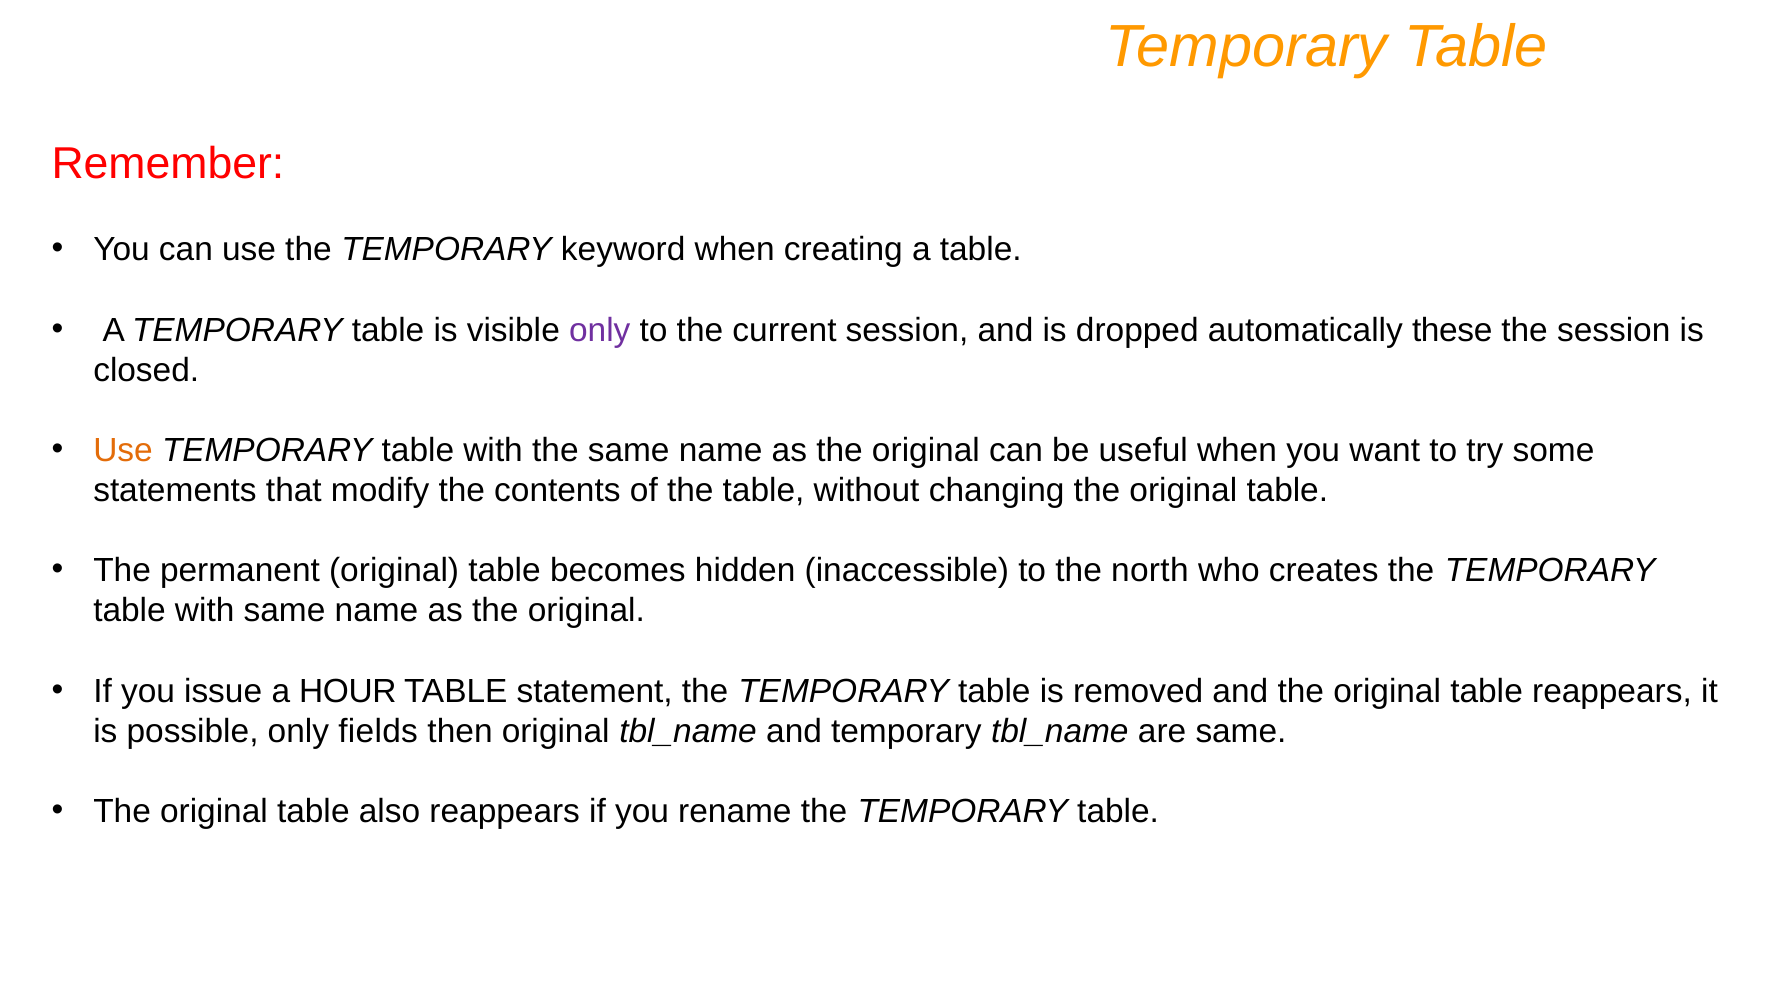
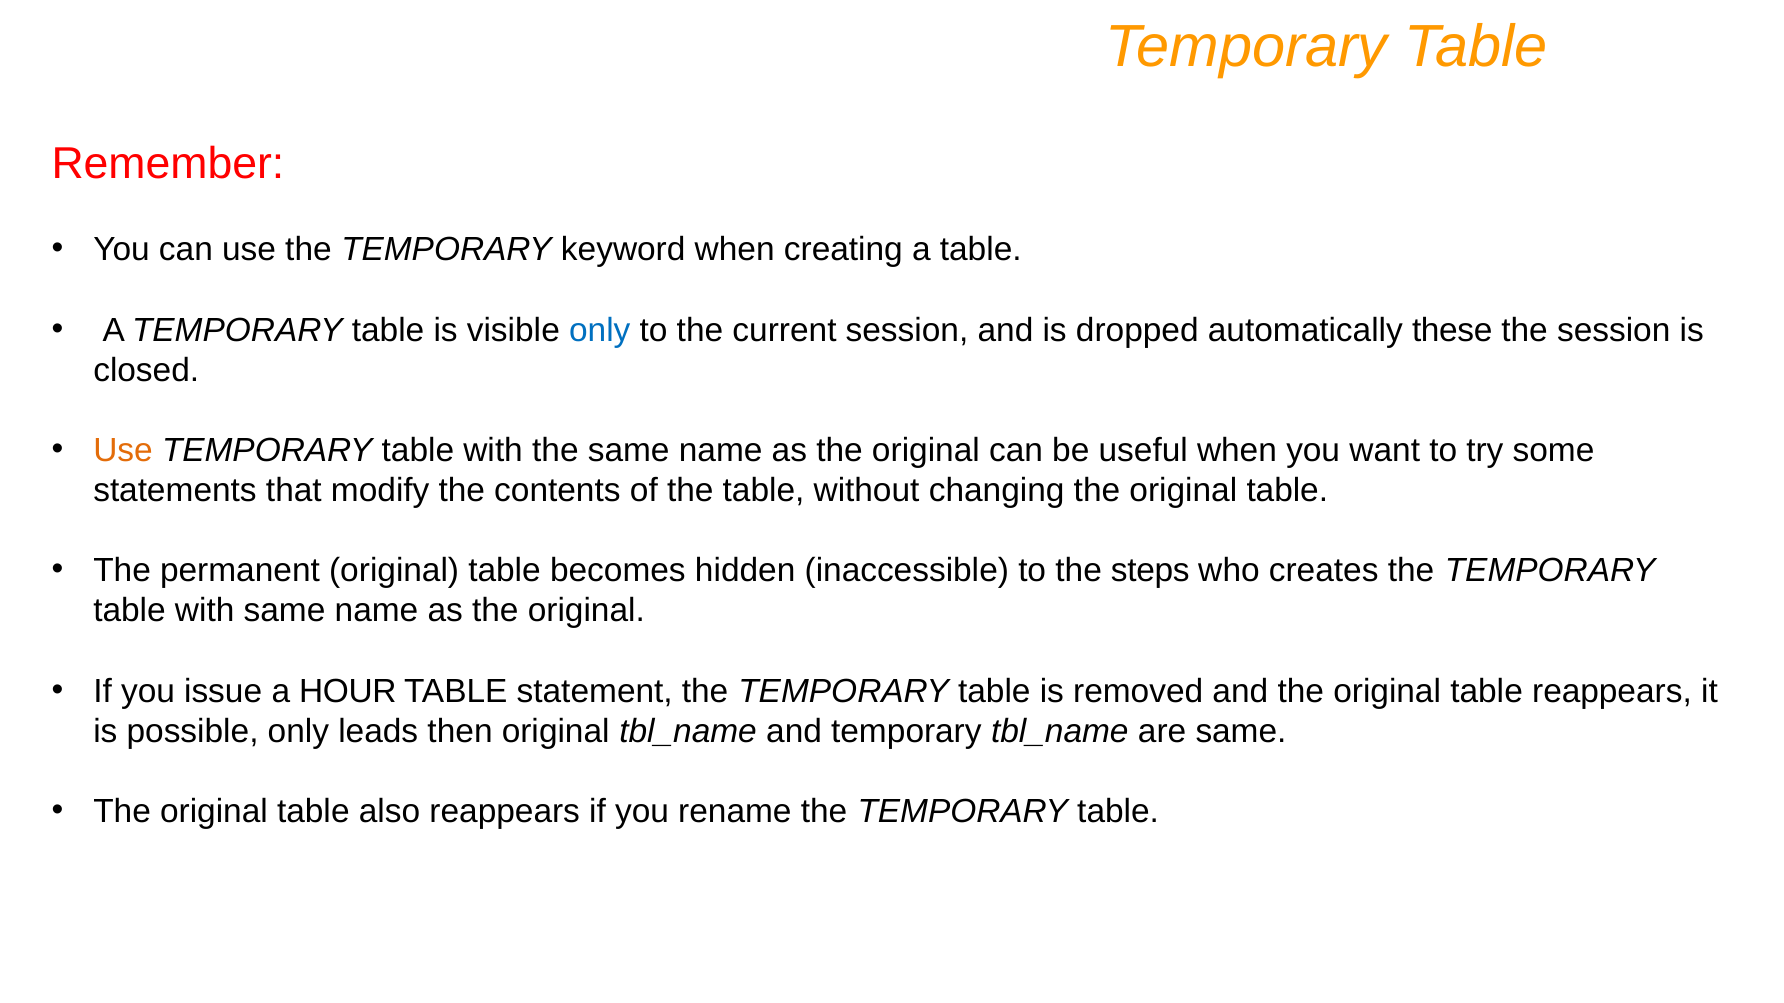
only at (600, 330) colour: purple -> blue
north: north -> steps
fields: fields -> leads
